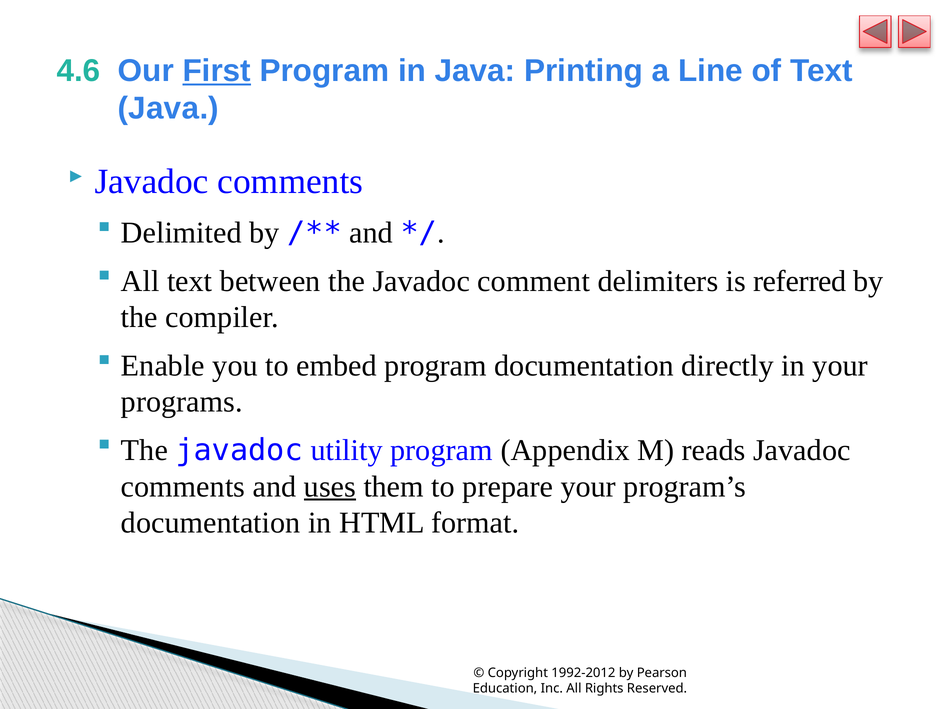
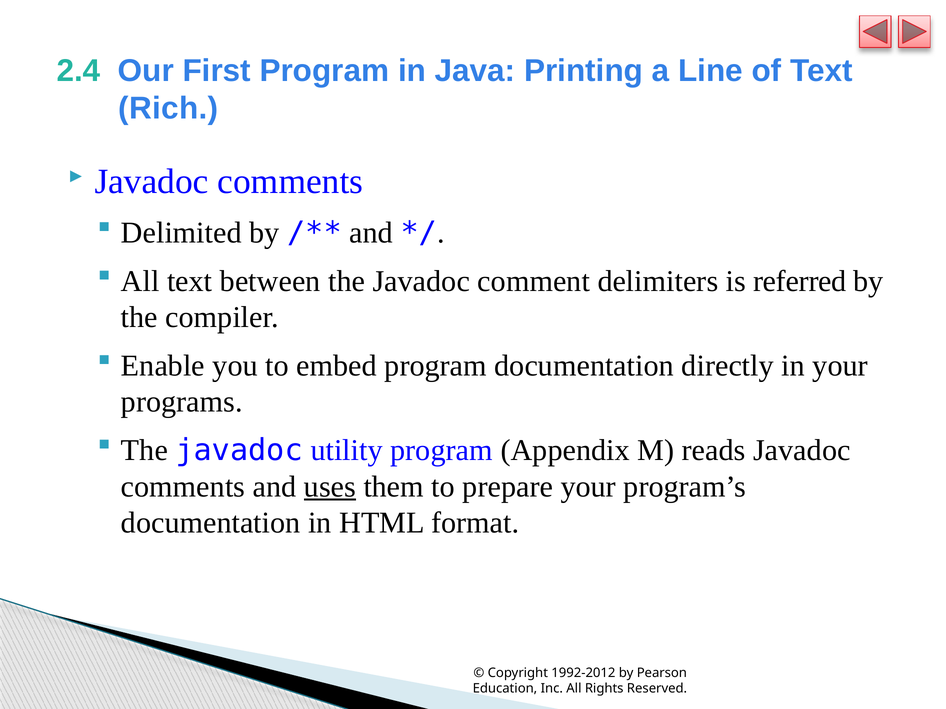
4.6: 4.6 -> 2.4
First underline: present -> none
Java at (168, 109): Java -> Rich
